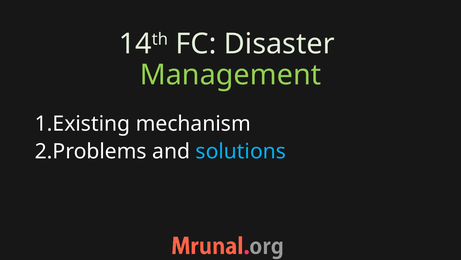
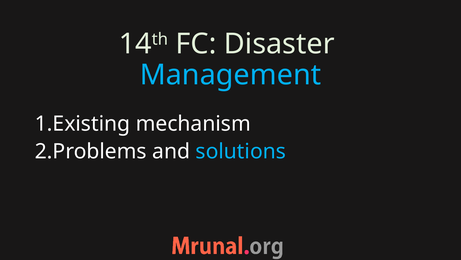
Management colour: light green -> light blue
